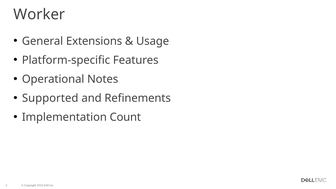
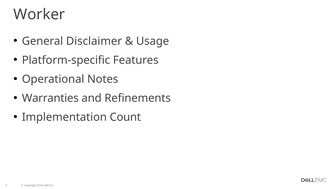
Extensions: Extensions -> Disclaimer
Supported: Supported -> Warranties
